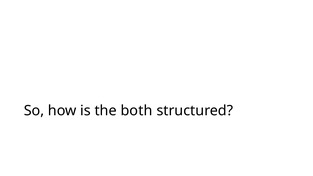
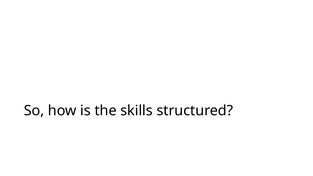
both: both -> skills
